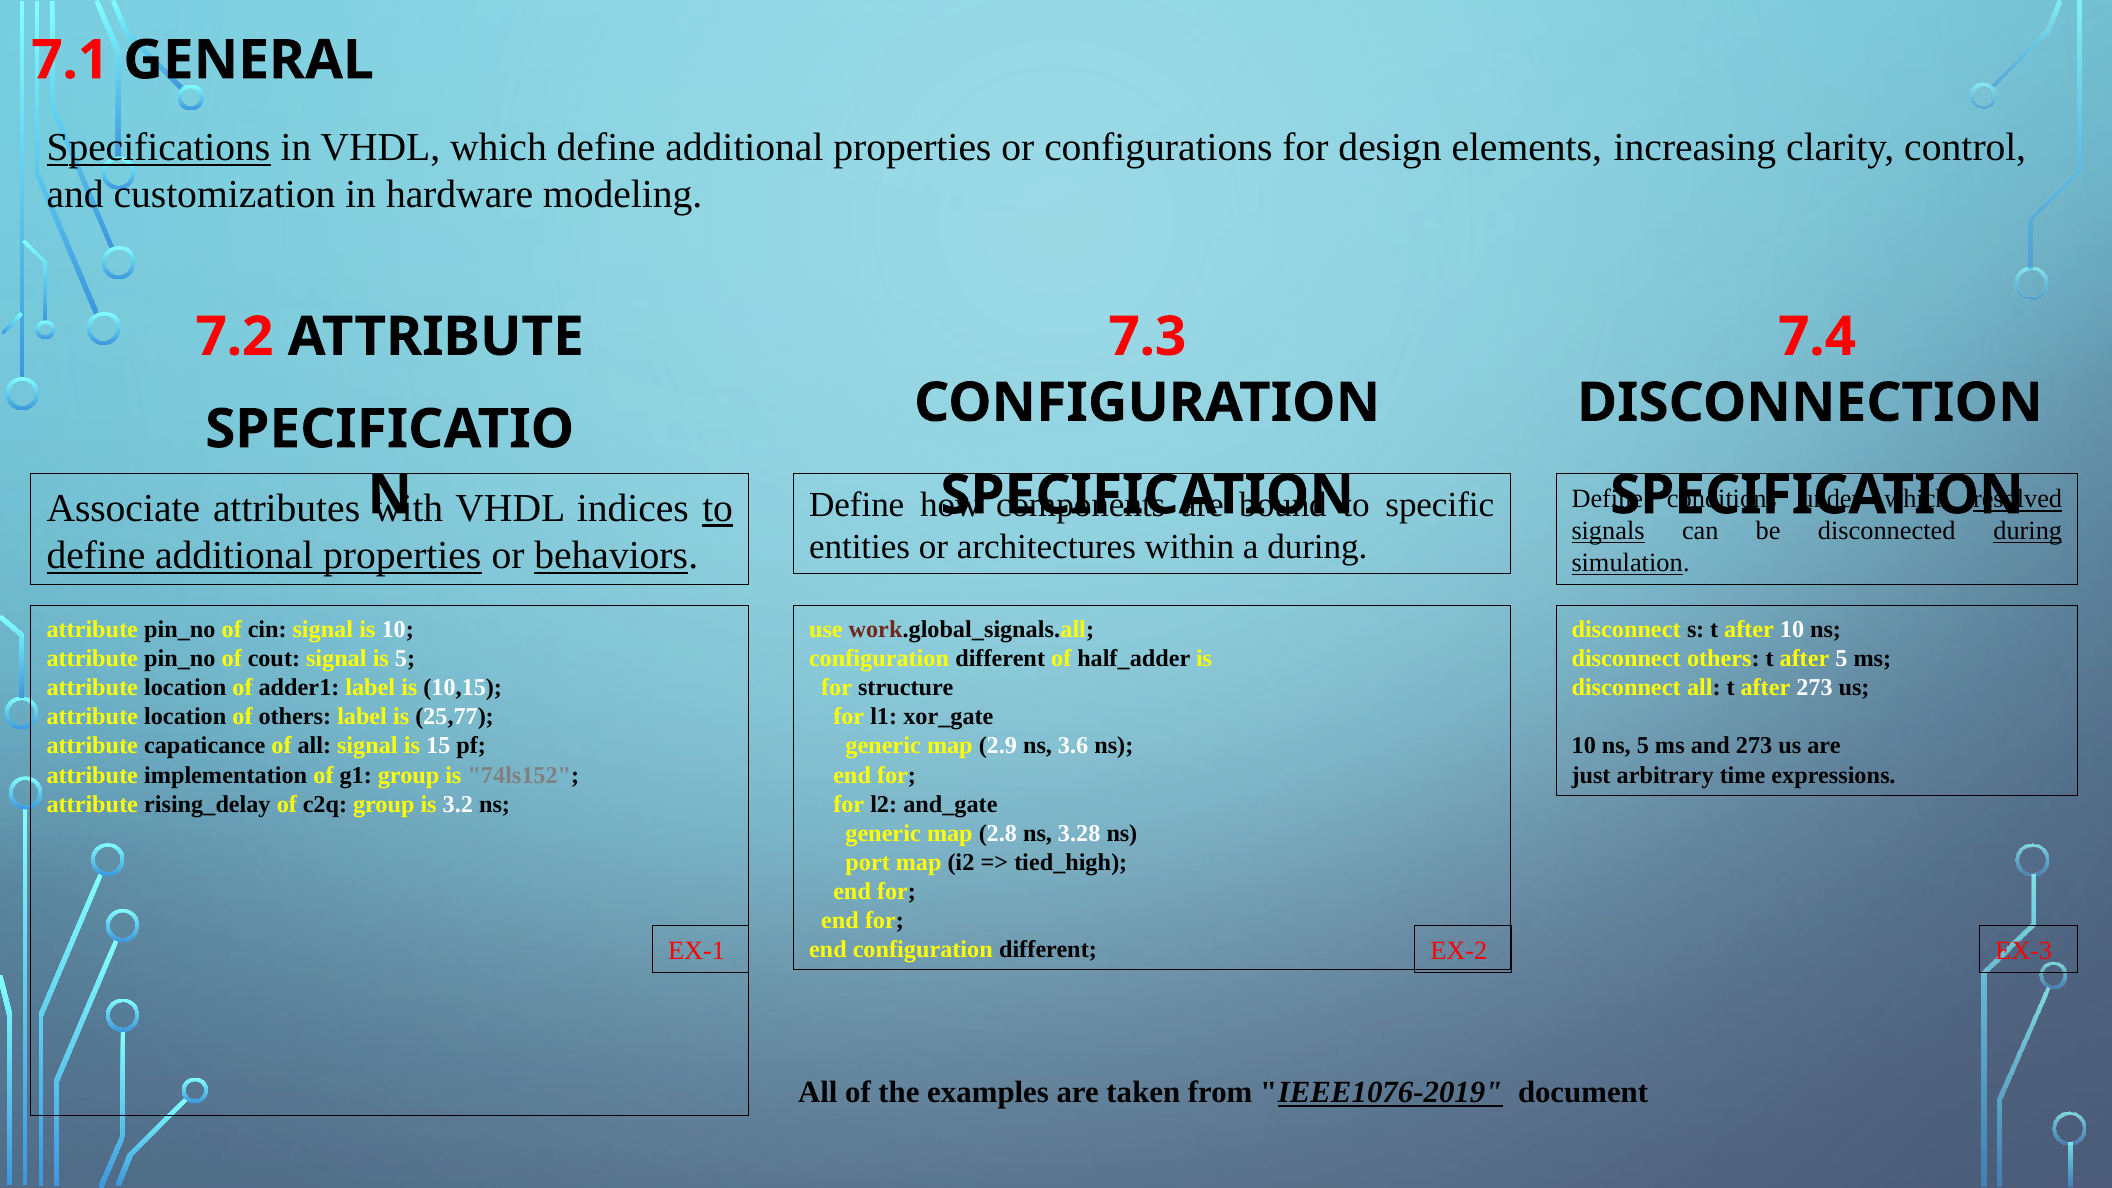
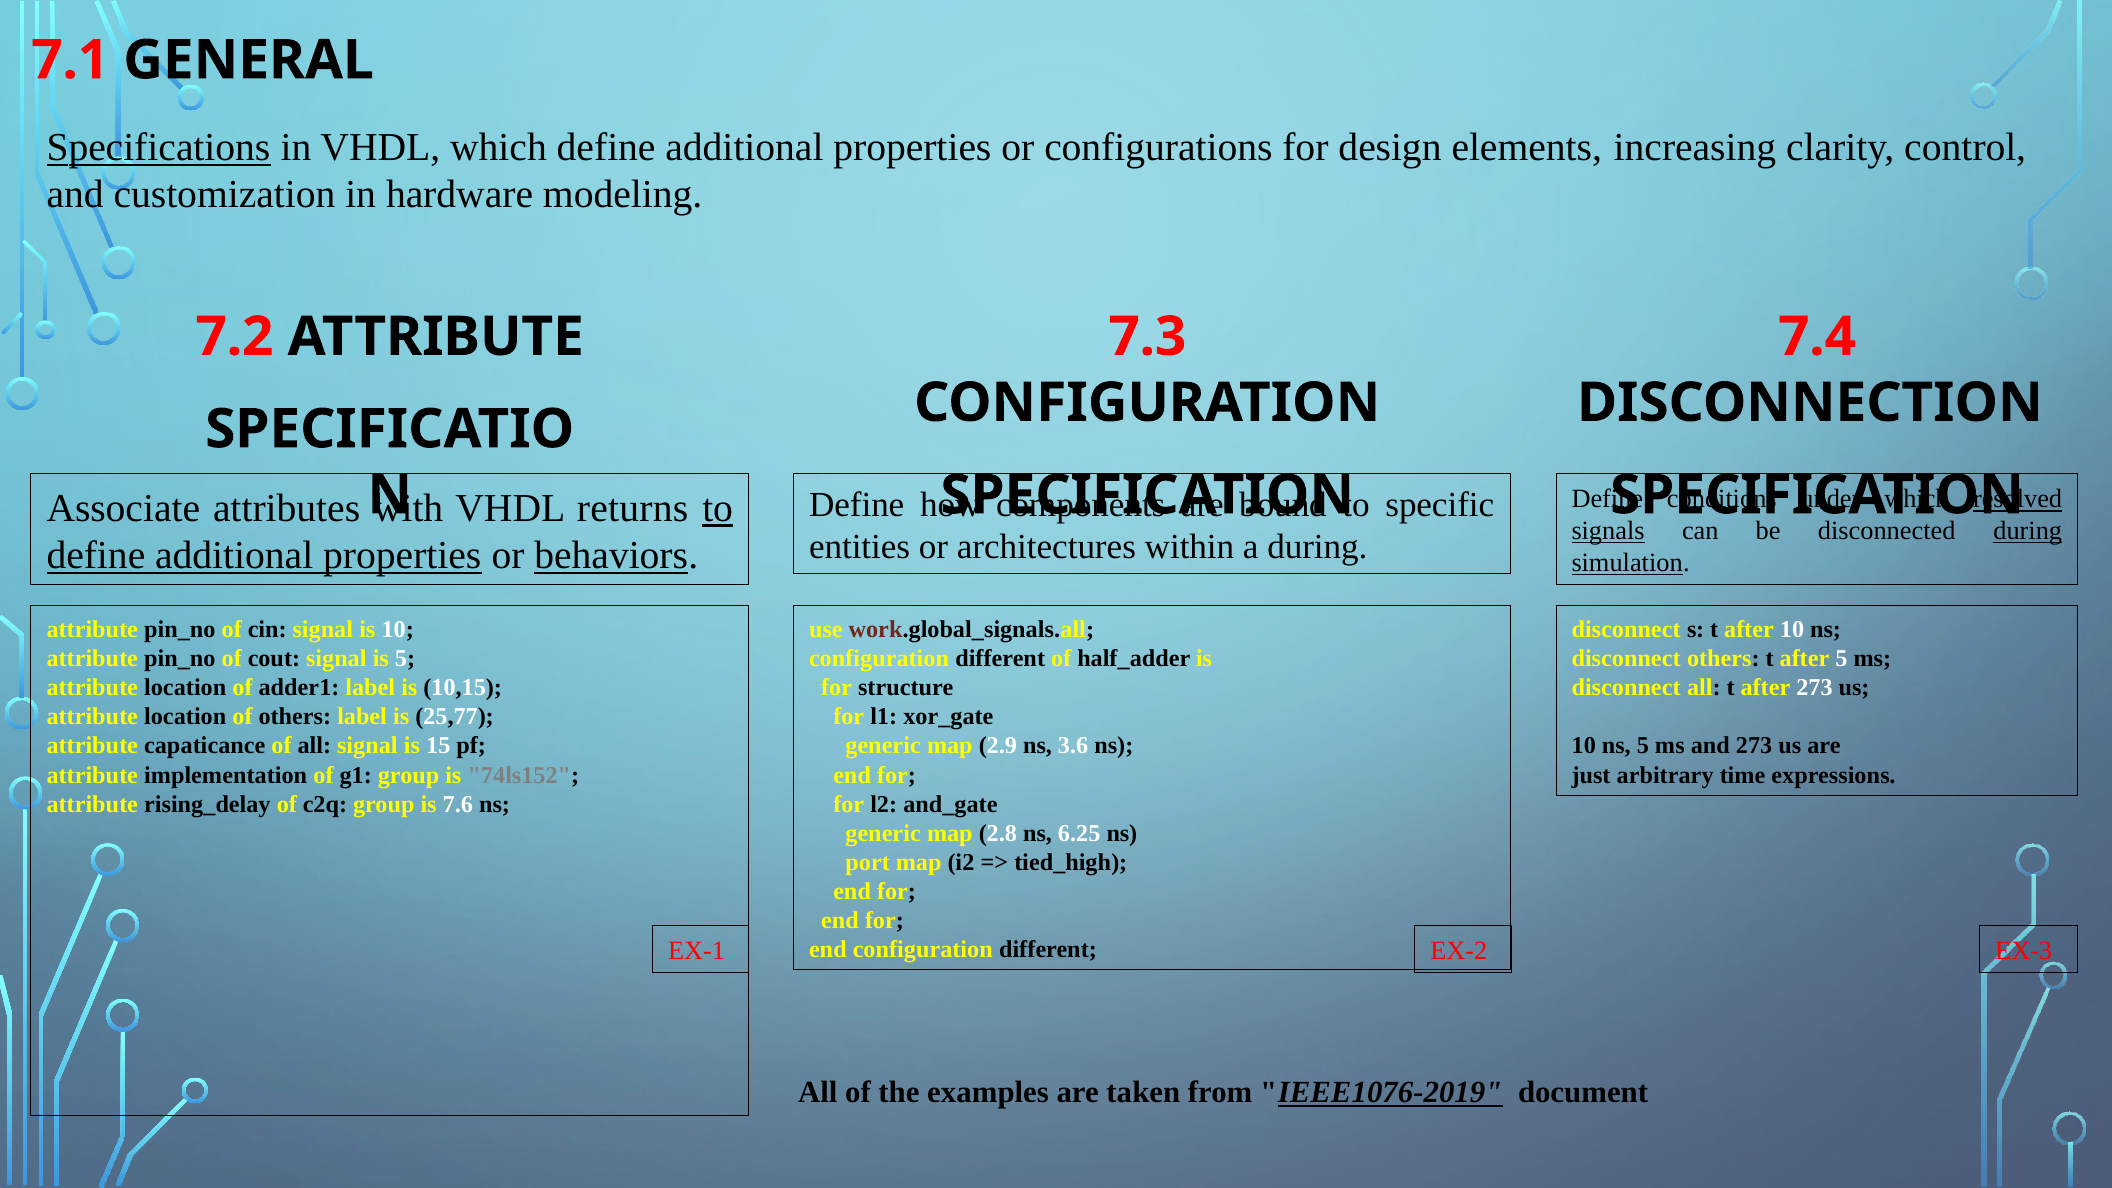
indices: indices -> returns
3.2: 3.2 -> 7.6
3.28: 3.28 -> 6.25
